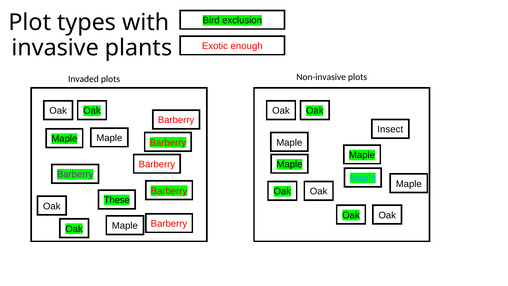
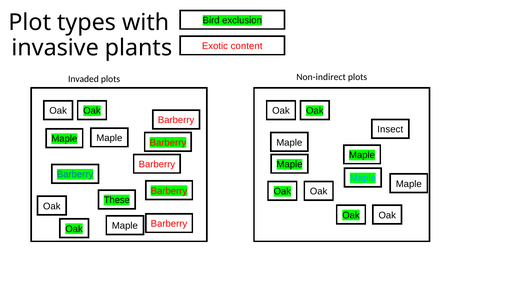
enough: enough -> content
Non-invasive: Non-invasive -> Non-indirect
Barberry at (75, 174) colour: purple -> blue
